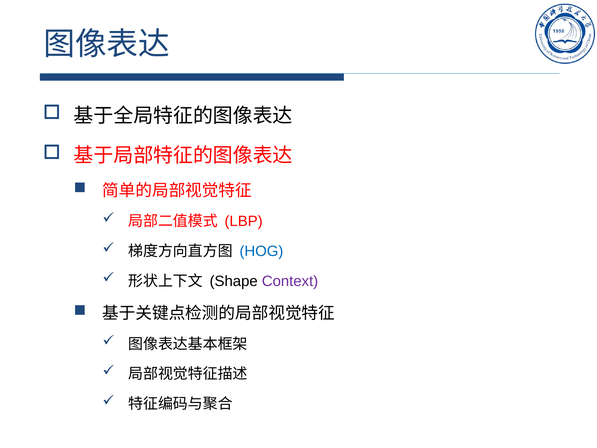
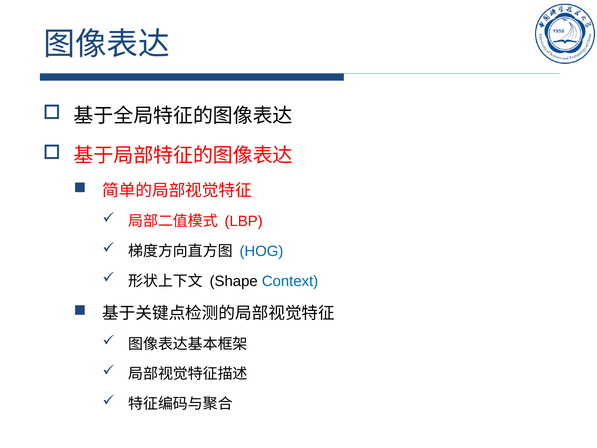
Context colour: purple -> blue
